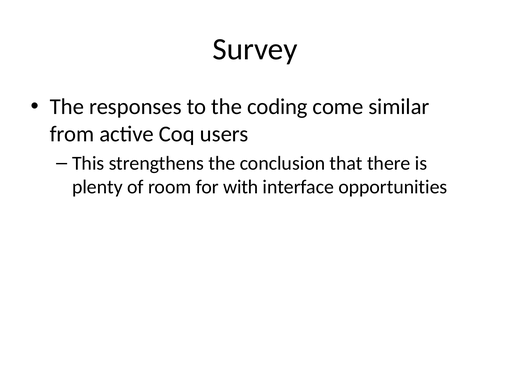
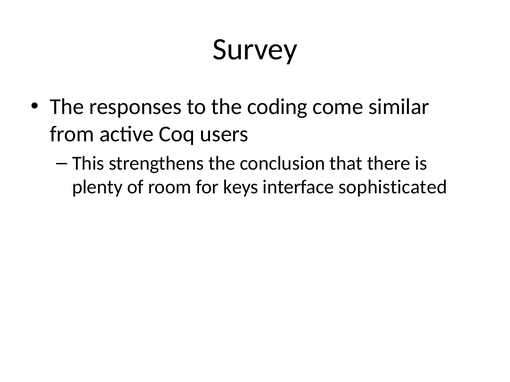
with: with -> keys
opportunities: opportunities -> sophisticated
